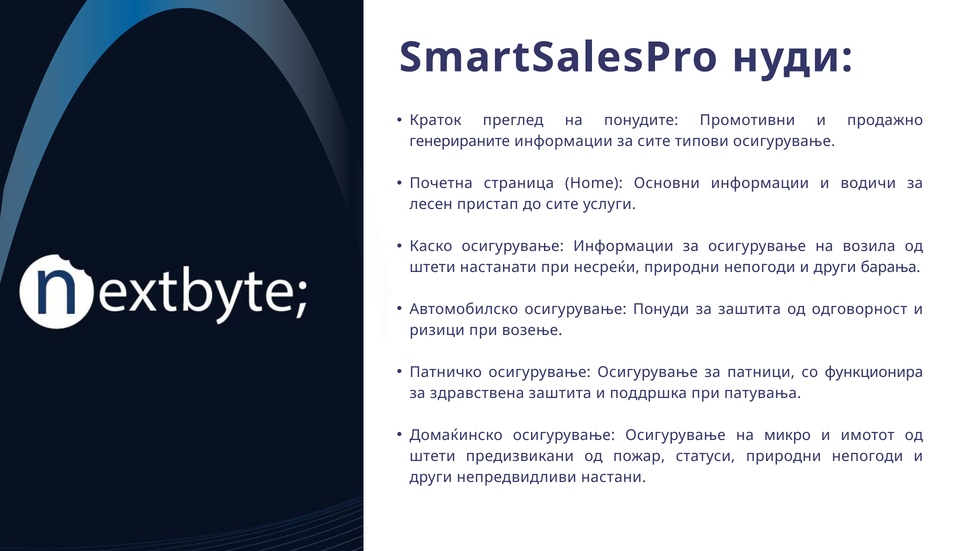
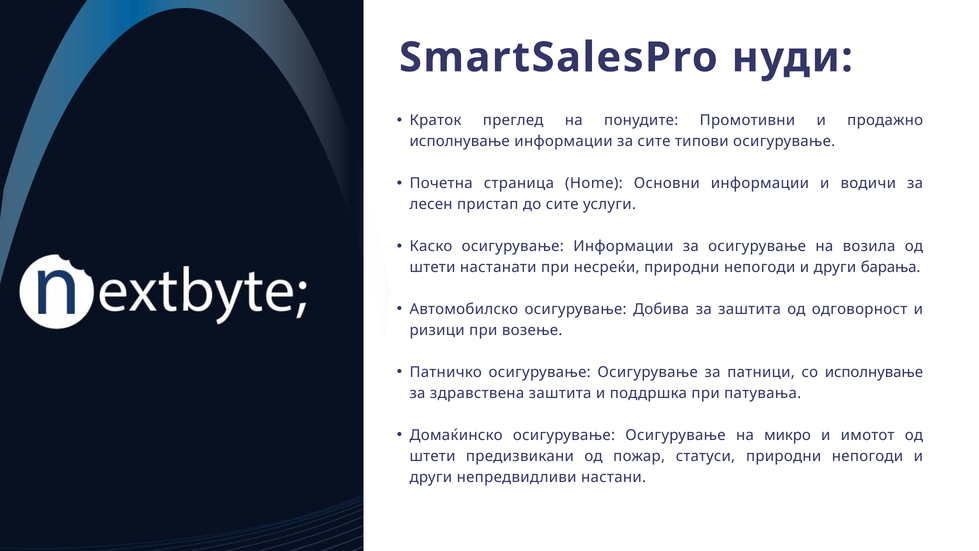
генерираните at (460, 141): генерираните -> исполнување
Понуди: Понуди -> Добива
со функционира: функционира -> исполнување
